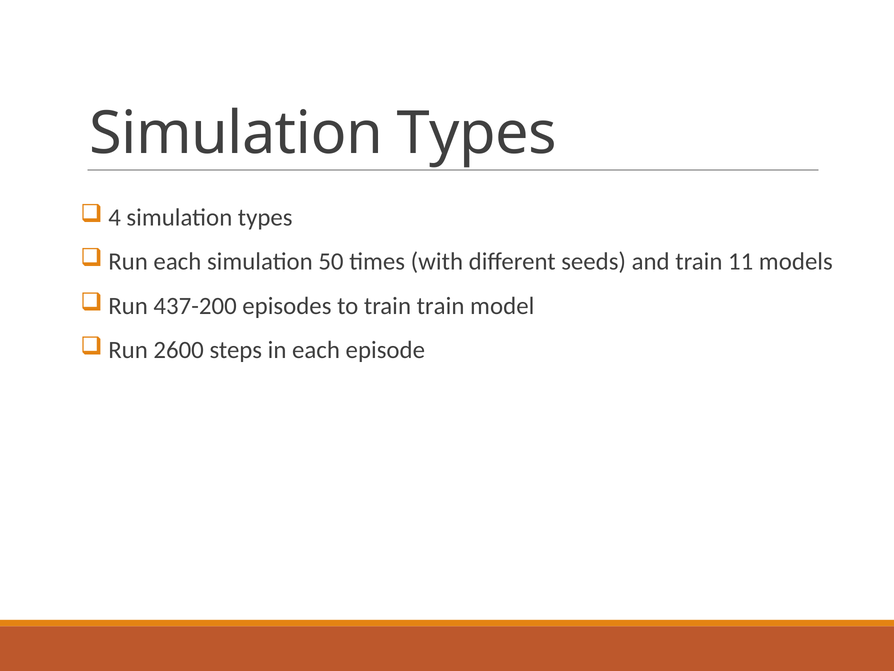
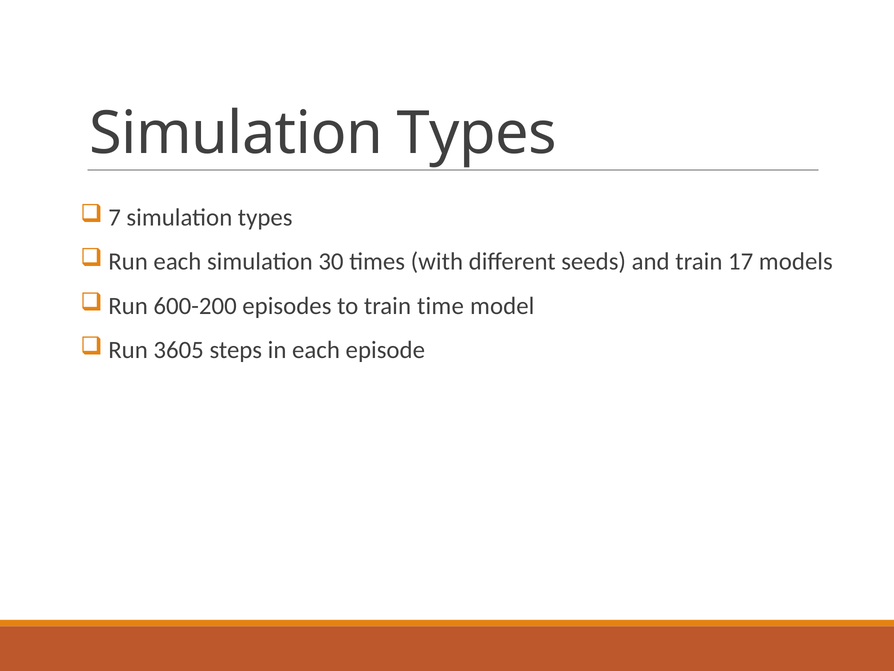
4: 4 -> 7
50: 50 -> 30
11: 11 -> 17
437-200: 437-200 -> 600-200
train train: train -> time
2600: 2600 -> 3605
